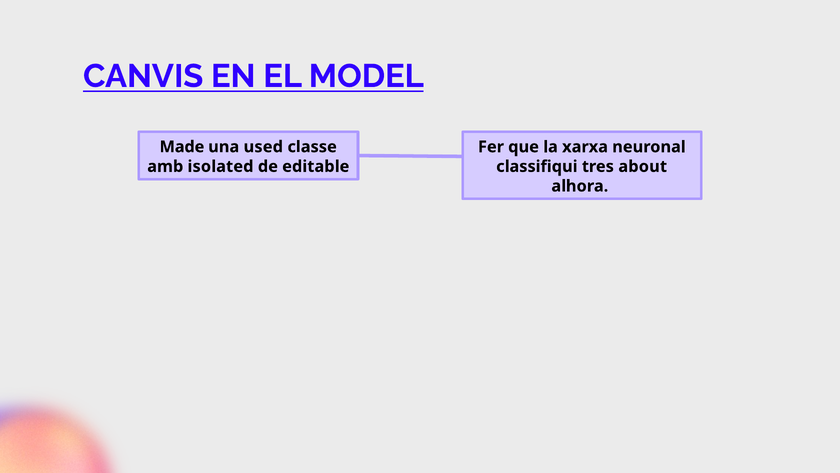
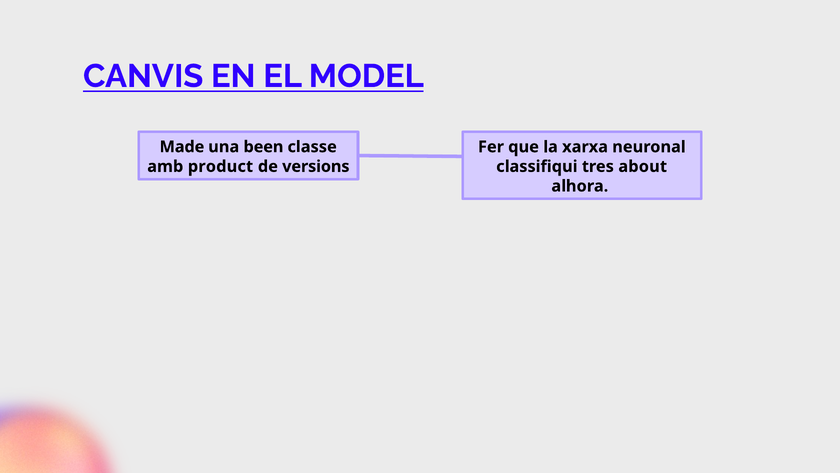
used: used -> been
isolated: isolated -> product
editable: editable -> versions
